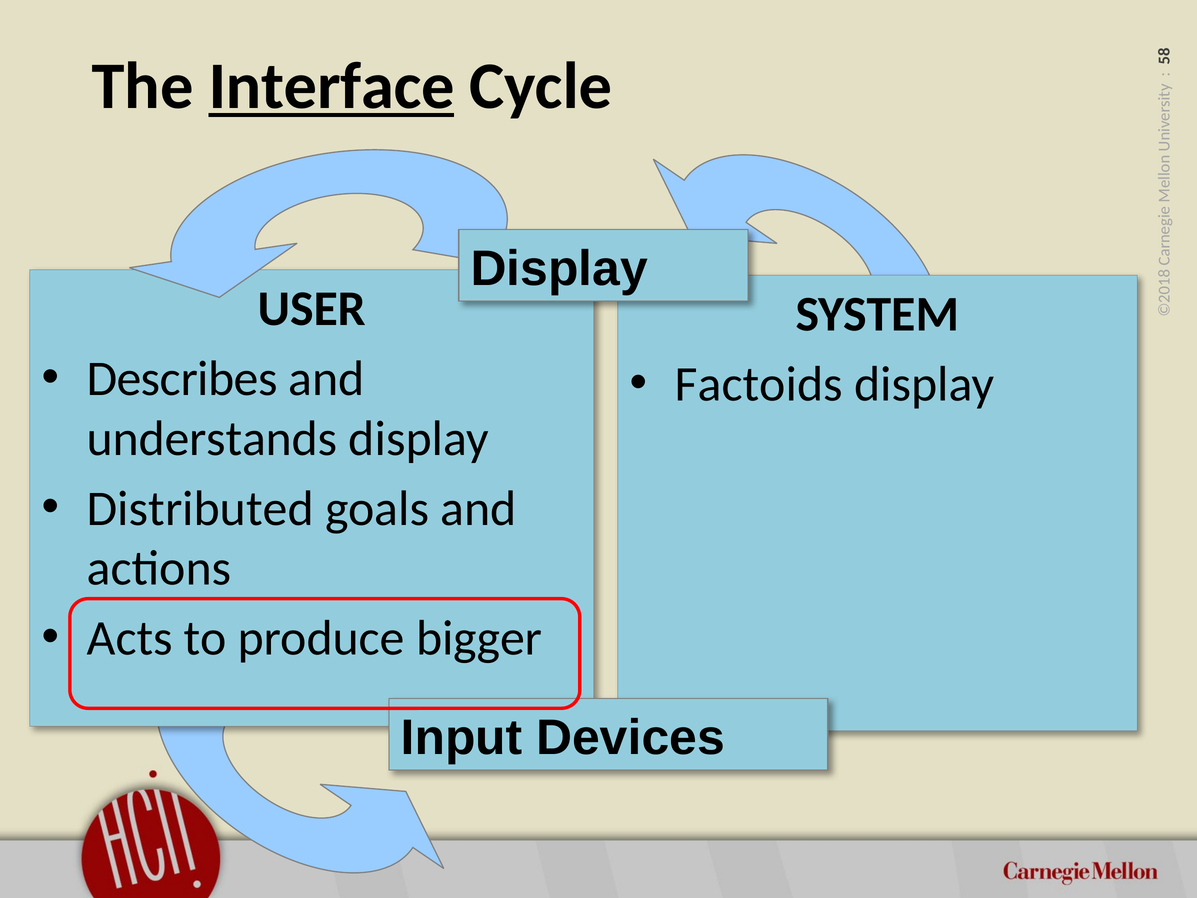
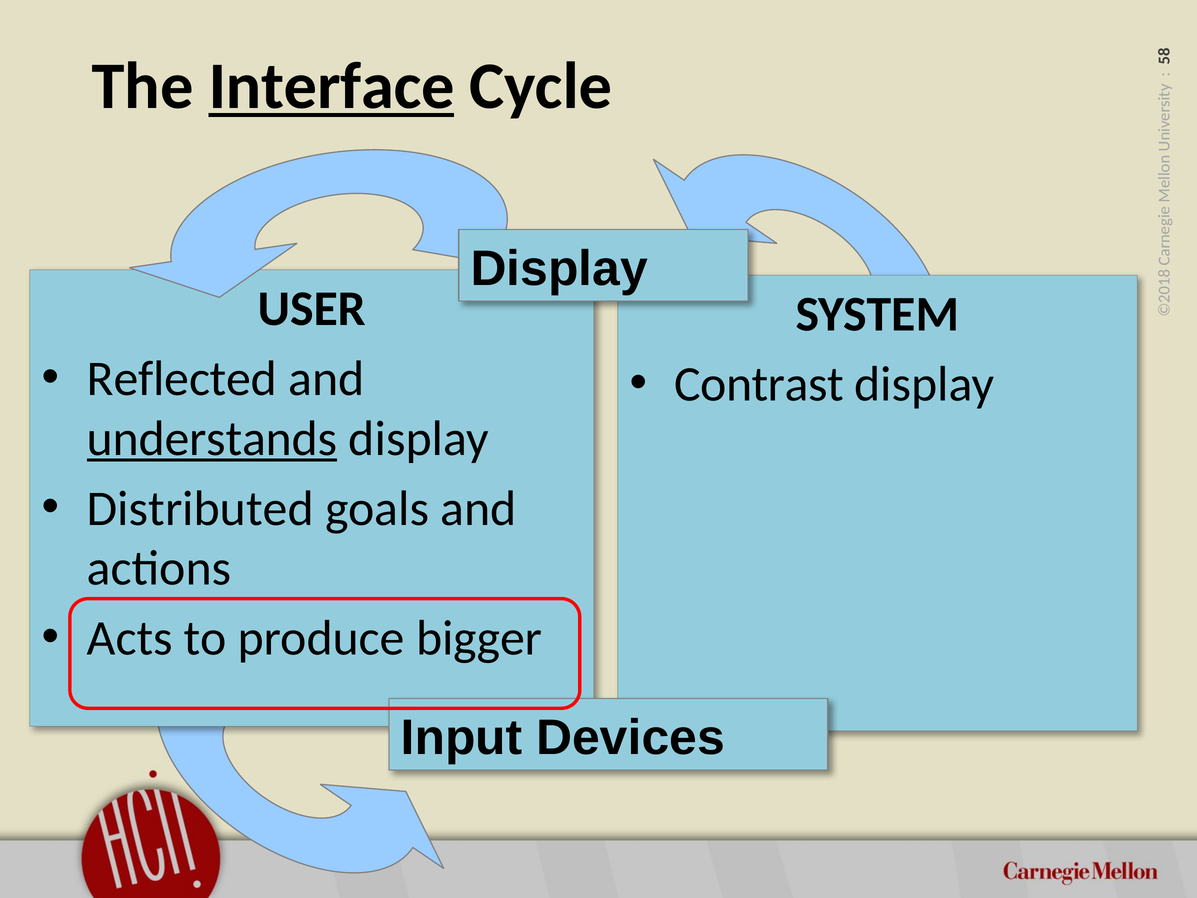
Describes: Describes -> Reflected
Factoids: Factoids -> Contrast
understands underline: none -> present
